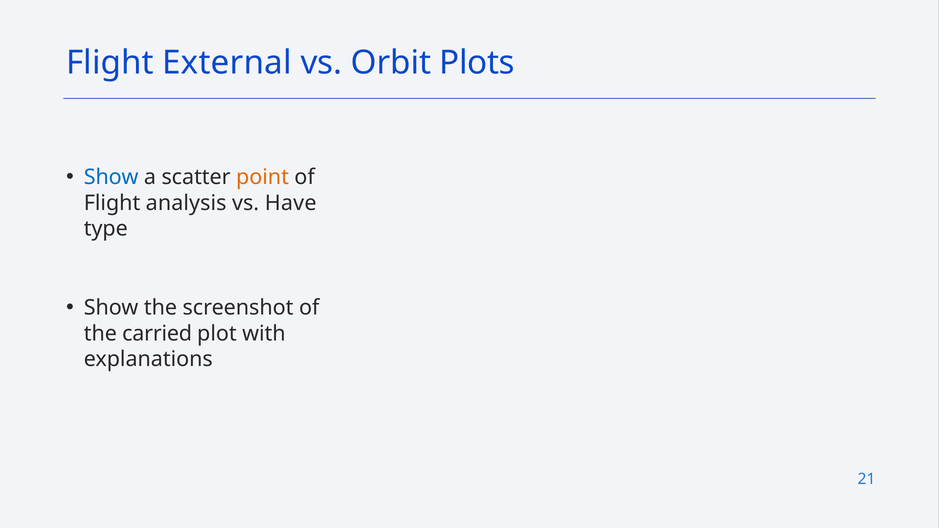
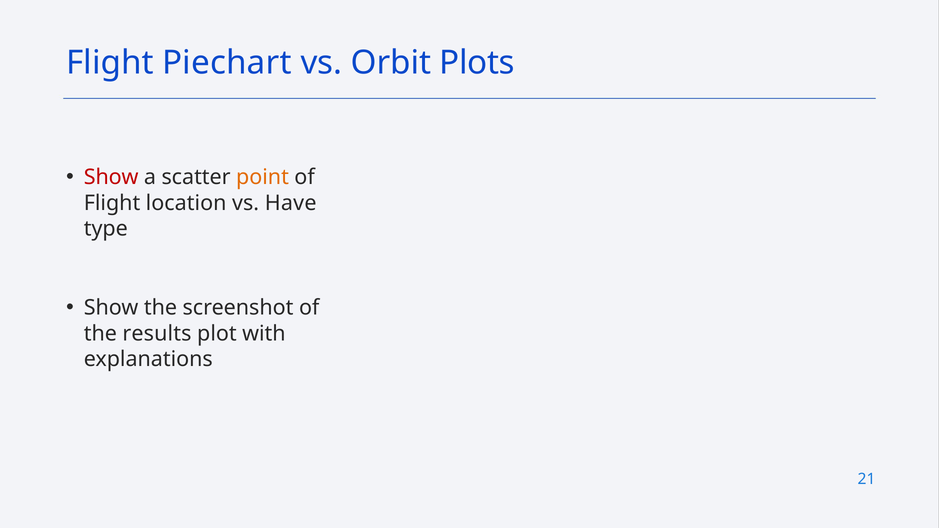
External: External -> Piechart
Show at (111, 177) colour: blue -> red
analysis: analysis -> location
carried: carried -> results
